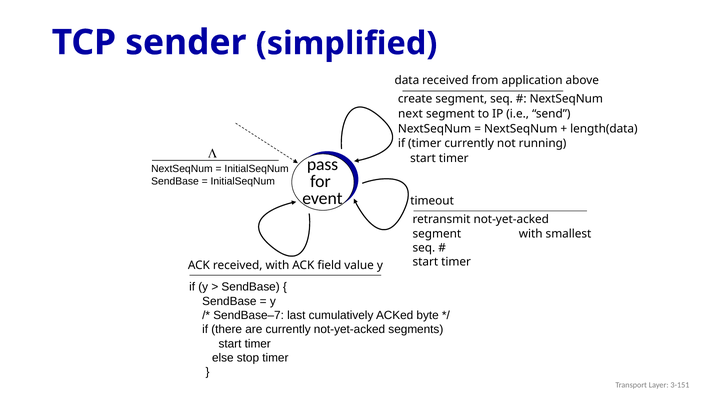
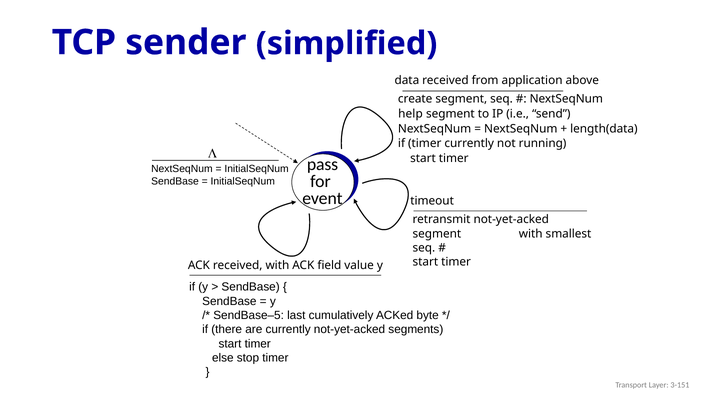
next: next -> help
SendBase–7: SendBase–7 -> SendBase–5
